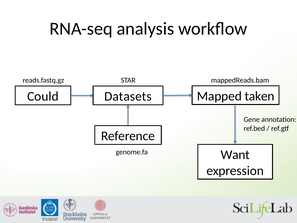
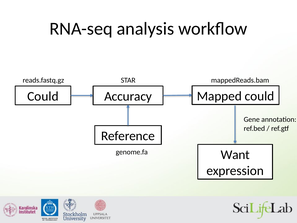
Datasets: Datasets -> Accuracy
Mapped taken: taken -> could
